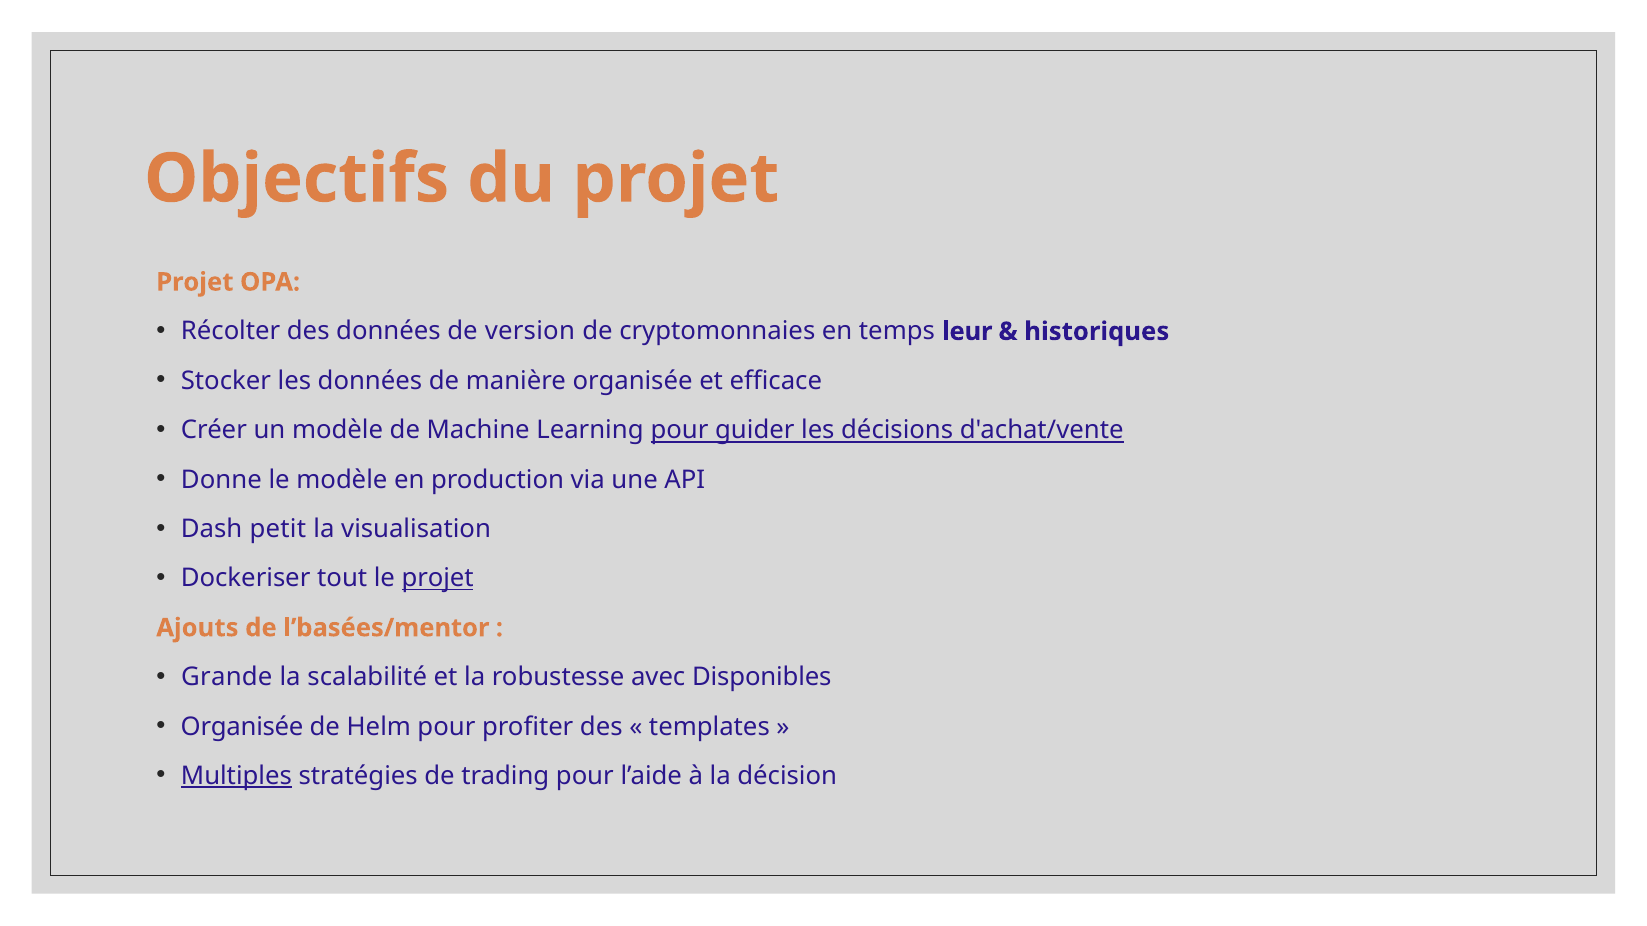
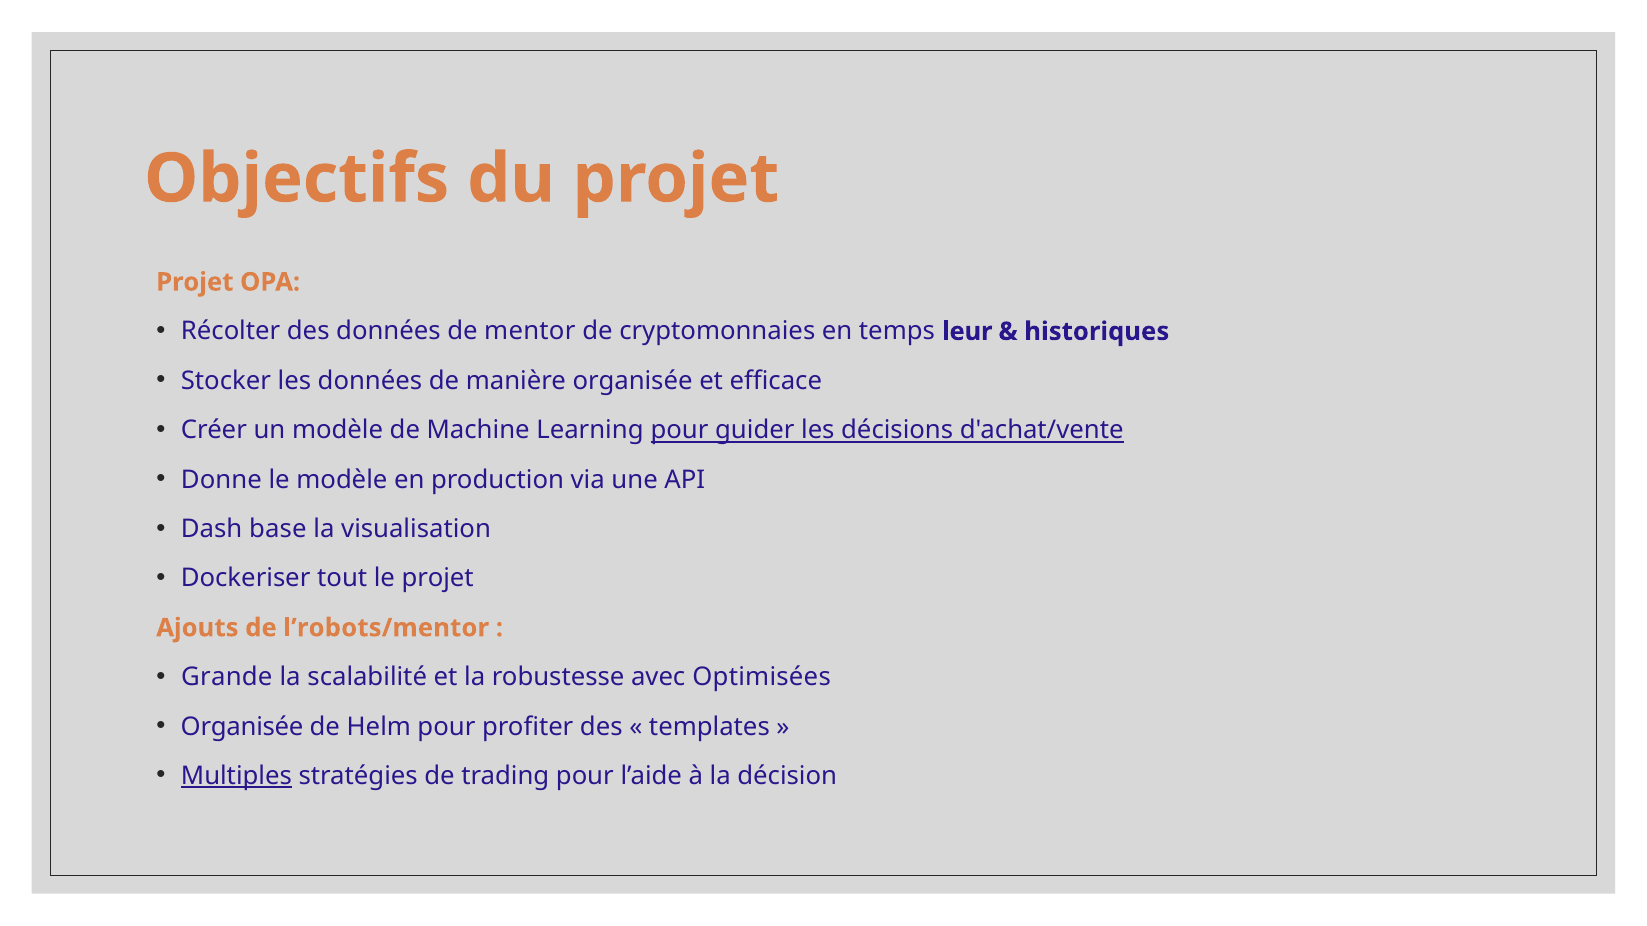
version: version -> mentor
petit: petit -> base
projet at (438, 579) underline: present -> none
l’basées/mentor: l’basées/mentor -> l’robots/mentor
Disponibles: Disponibles -> Optimisées
